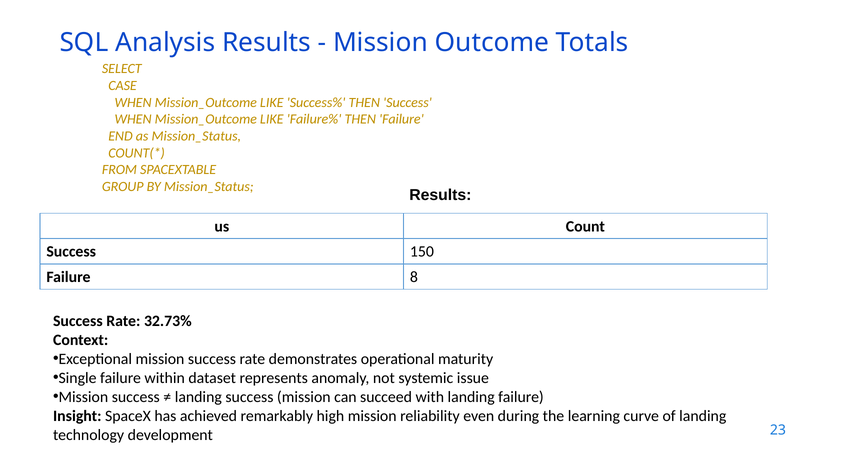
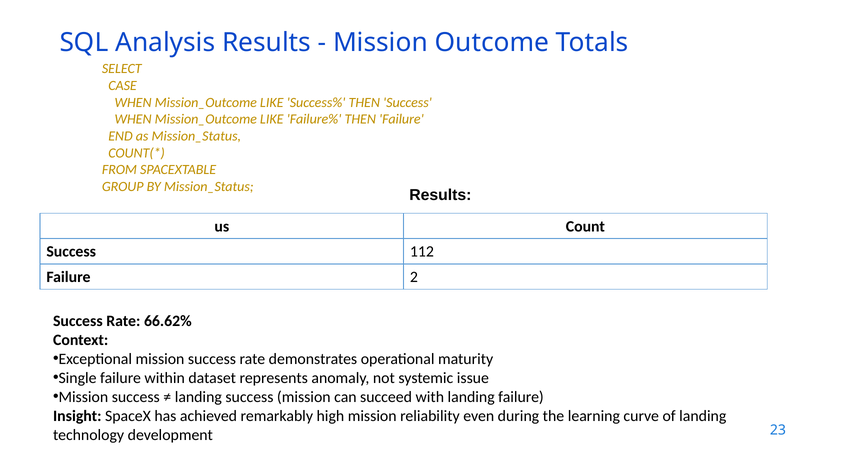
150: 150 -> 112
8: 8 -> 2
32.73%: 32.73% -> 66.62%
